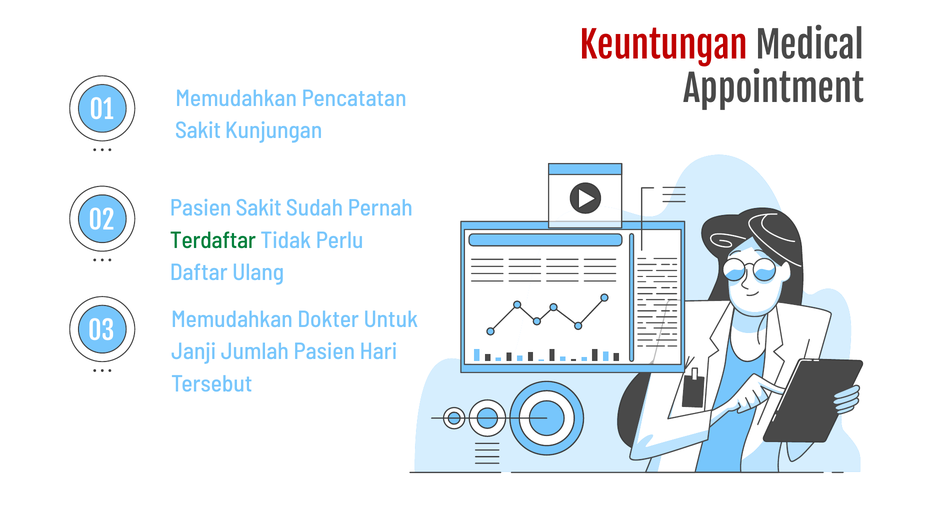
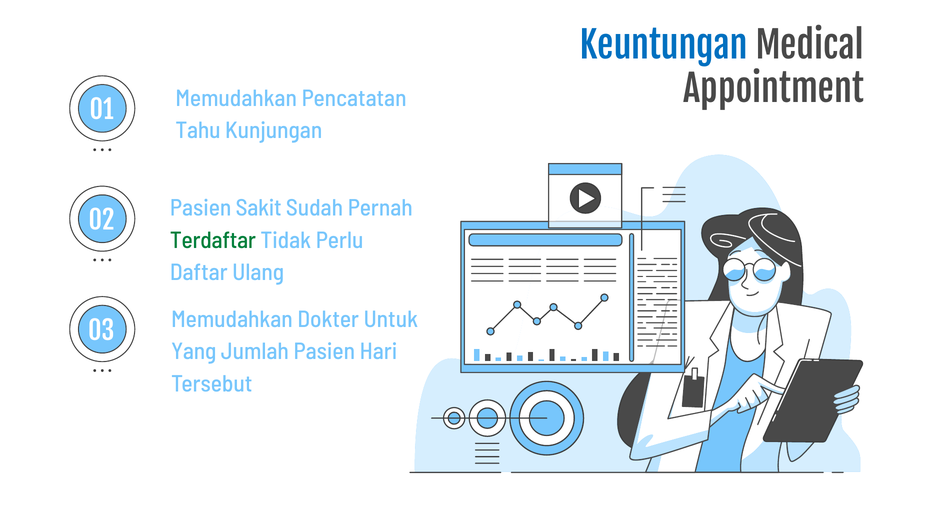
Keuntungan colour: red -> blue
Sakit at (198, 131): Sakit -> Tahu
Janji: Janji -> Yang
